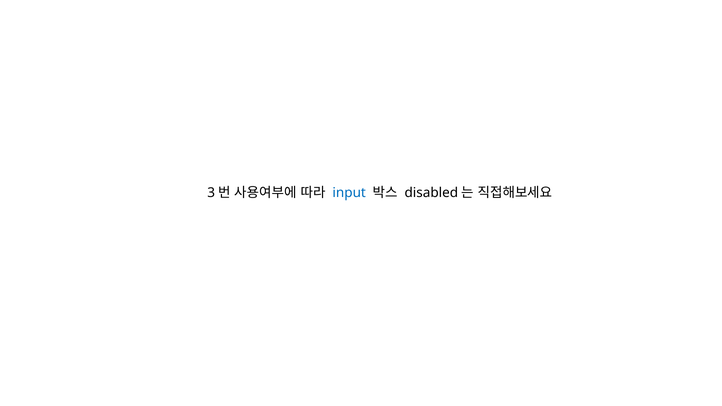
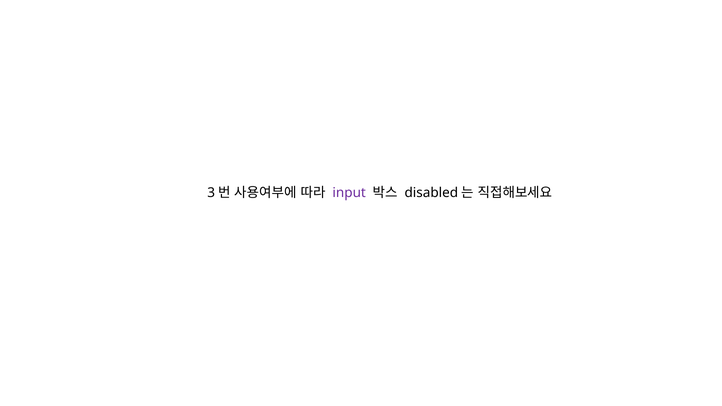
input colour: blue -> purple
